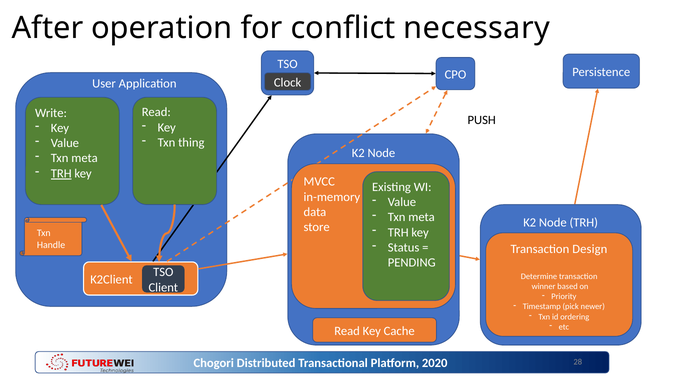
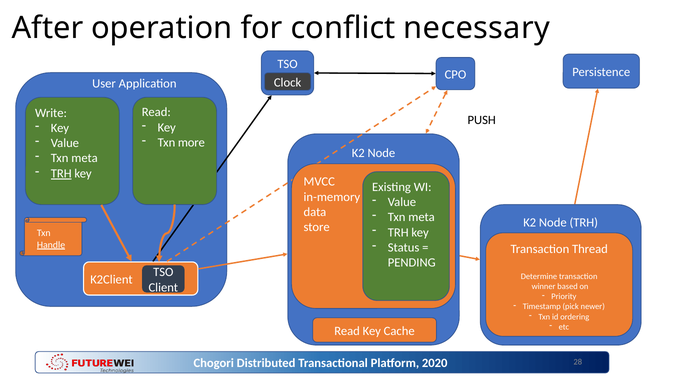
thing: thing -> more
Handle underline: none -> present
Design: Design -> Thread
